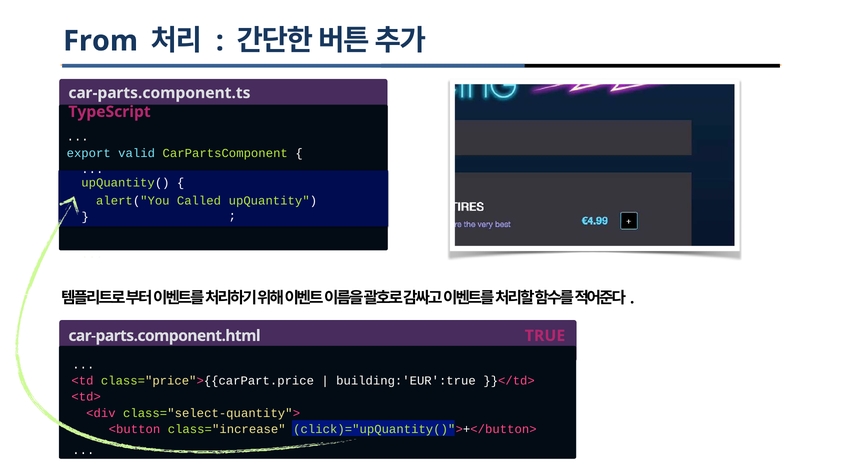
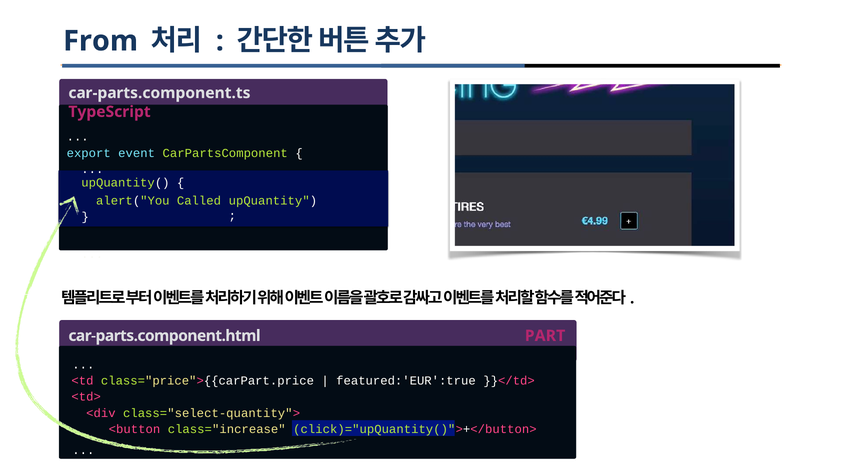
valid: valid -> event
TRUE: TRUE -> PART
building:'EUR':true: building:'EUR':true -> featured:'EUR':true
